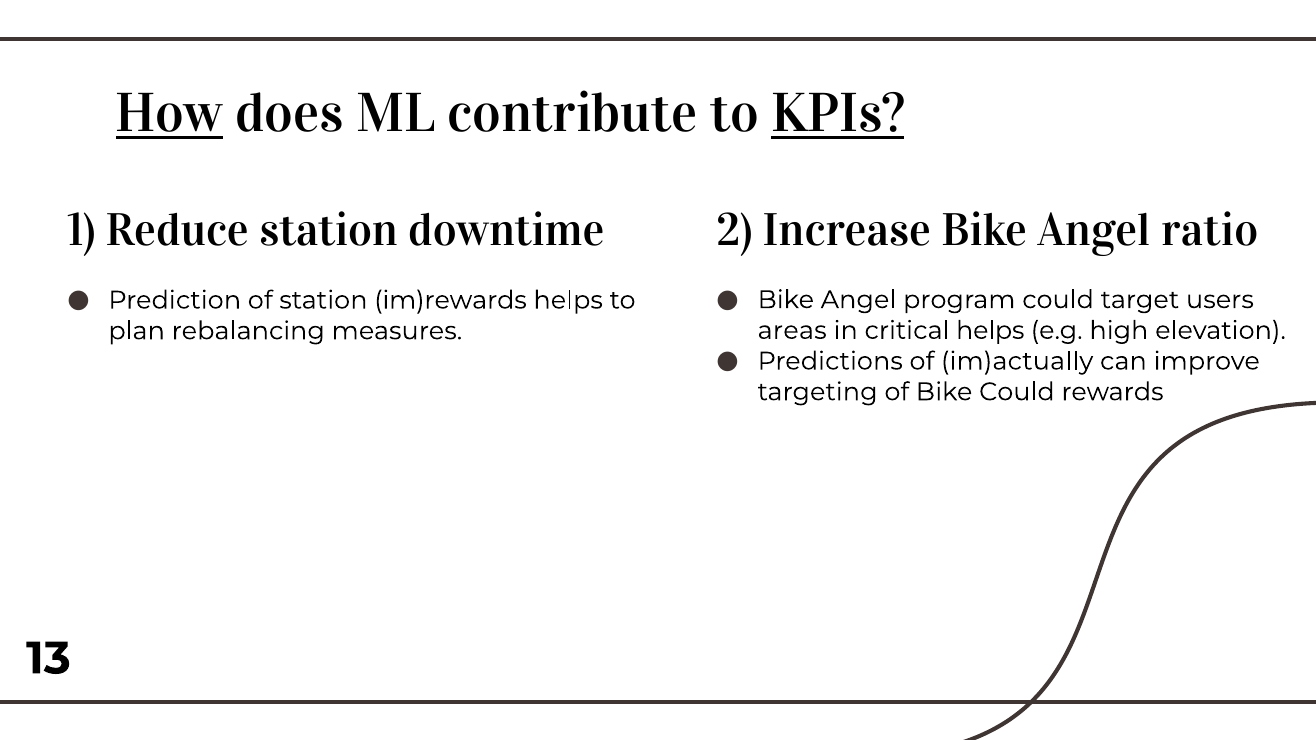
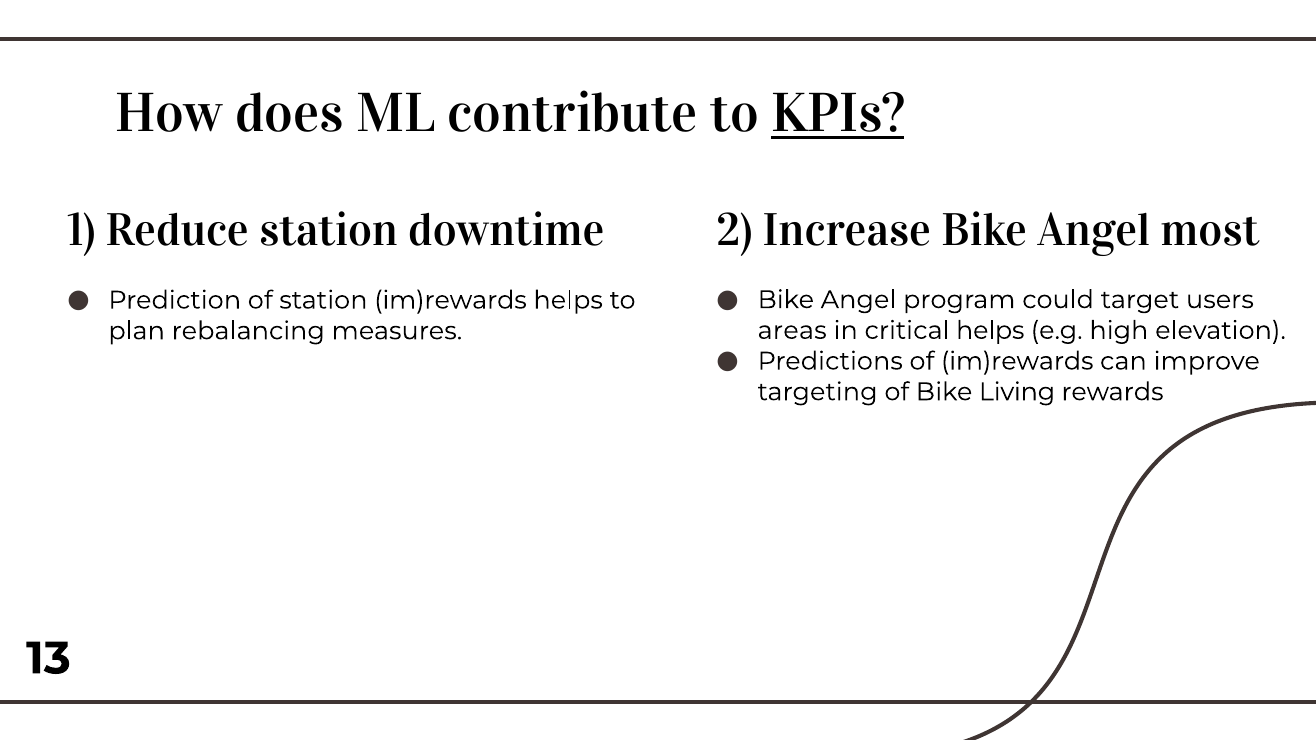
How underline: present -> none
ratio: ratio -> most
of im)actually: im)actually -> im)rewards
Bike Could: Could -> Living
